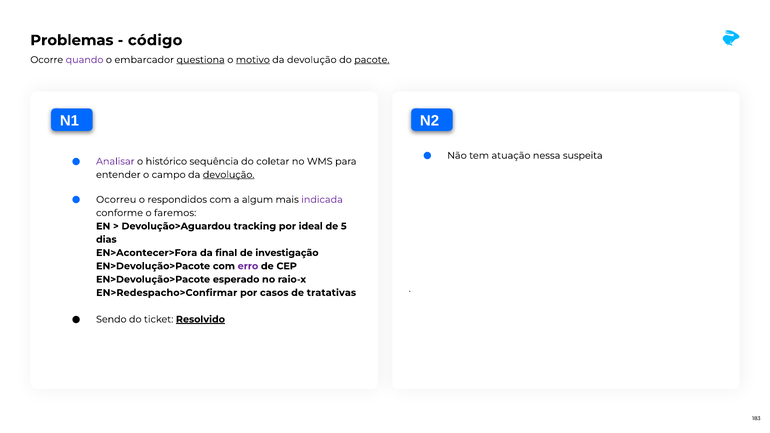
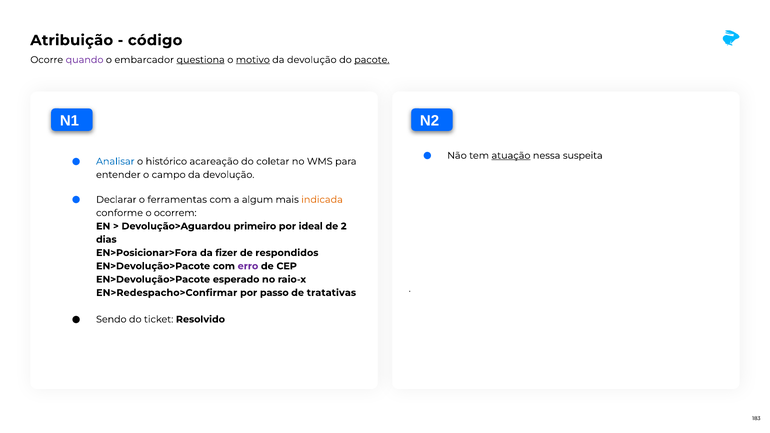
Problemas: Problemas -> Atribuição
atuação underline: none -> present
Analisar colour: purple -> blue
sequência: sequência -> acareação
devolução at (229, 175) underline: present -> none
Ocorreu: Ocorreu -> Declarar
respondidos: respondidos -> ferramentas
indicada colour: purple -> orange
faremos: faremos -> ocorrem
tracking: tracking -> primeiro
5: 5 -> 2
EN>Acontecer>Fora: EN>Acontecer>Fora -> EN>Posicionar>Fora
final: final -> fizer
investigação: investigação -> respondidos
casos: casos -> passo
Resolvido underline: present -> none
